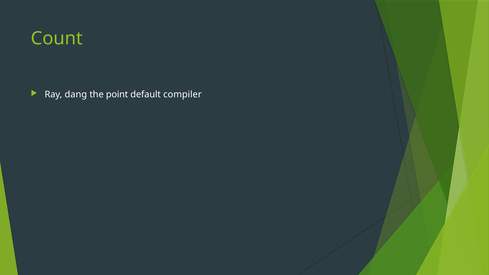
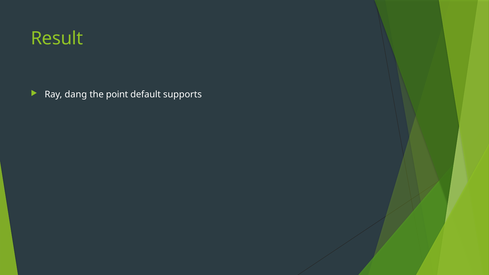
Count: Count -> Result
compiler: compiler -> supports
